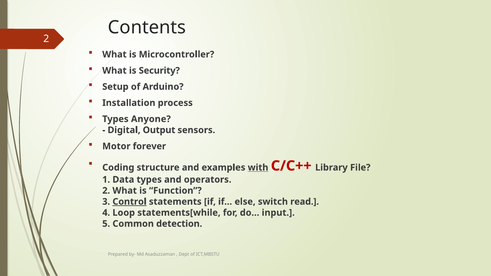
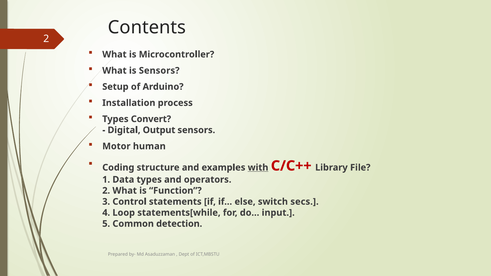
is Security: Security -> Sensors
Anyone: Anyone -> Convert
forever: forever -> human
Control underline: present -> none
read: read -> secs
